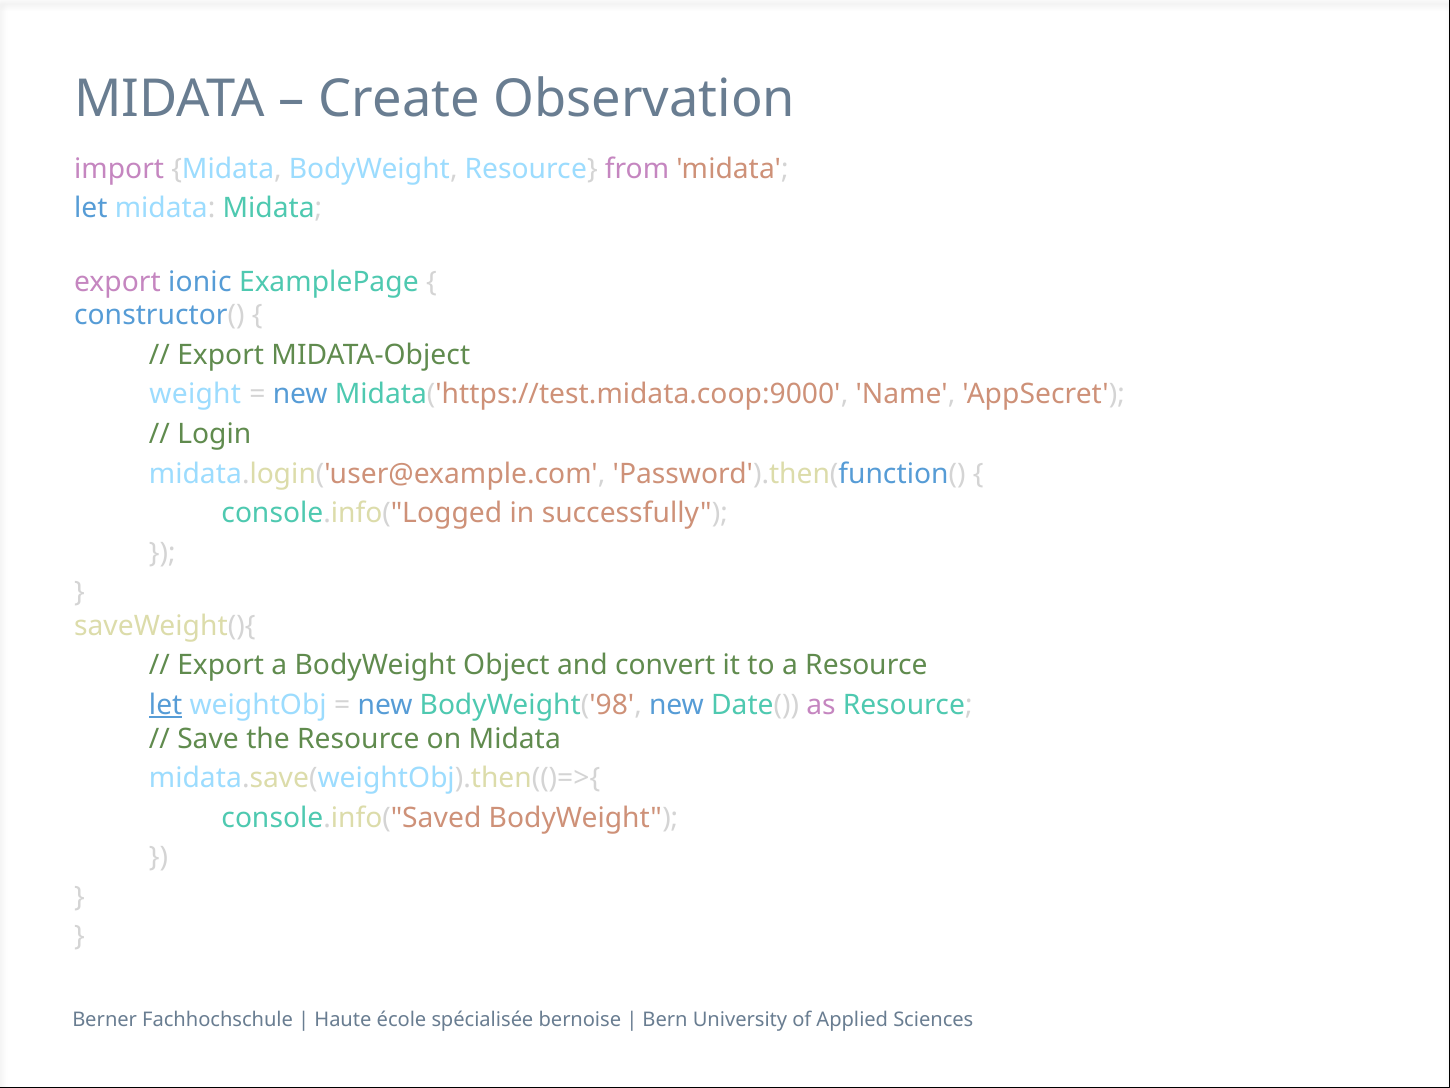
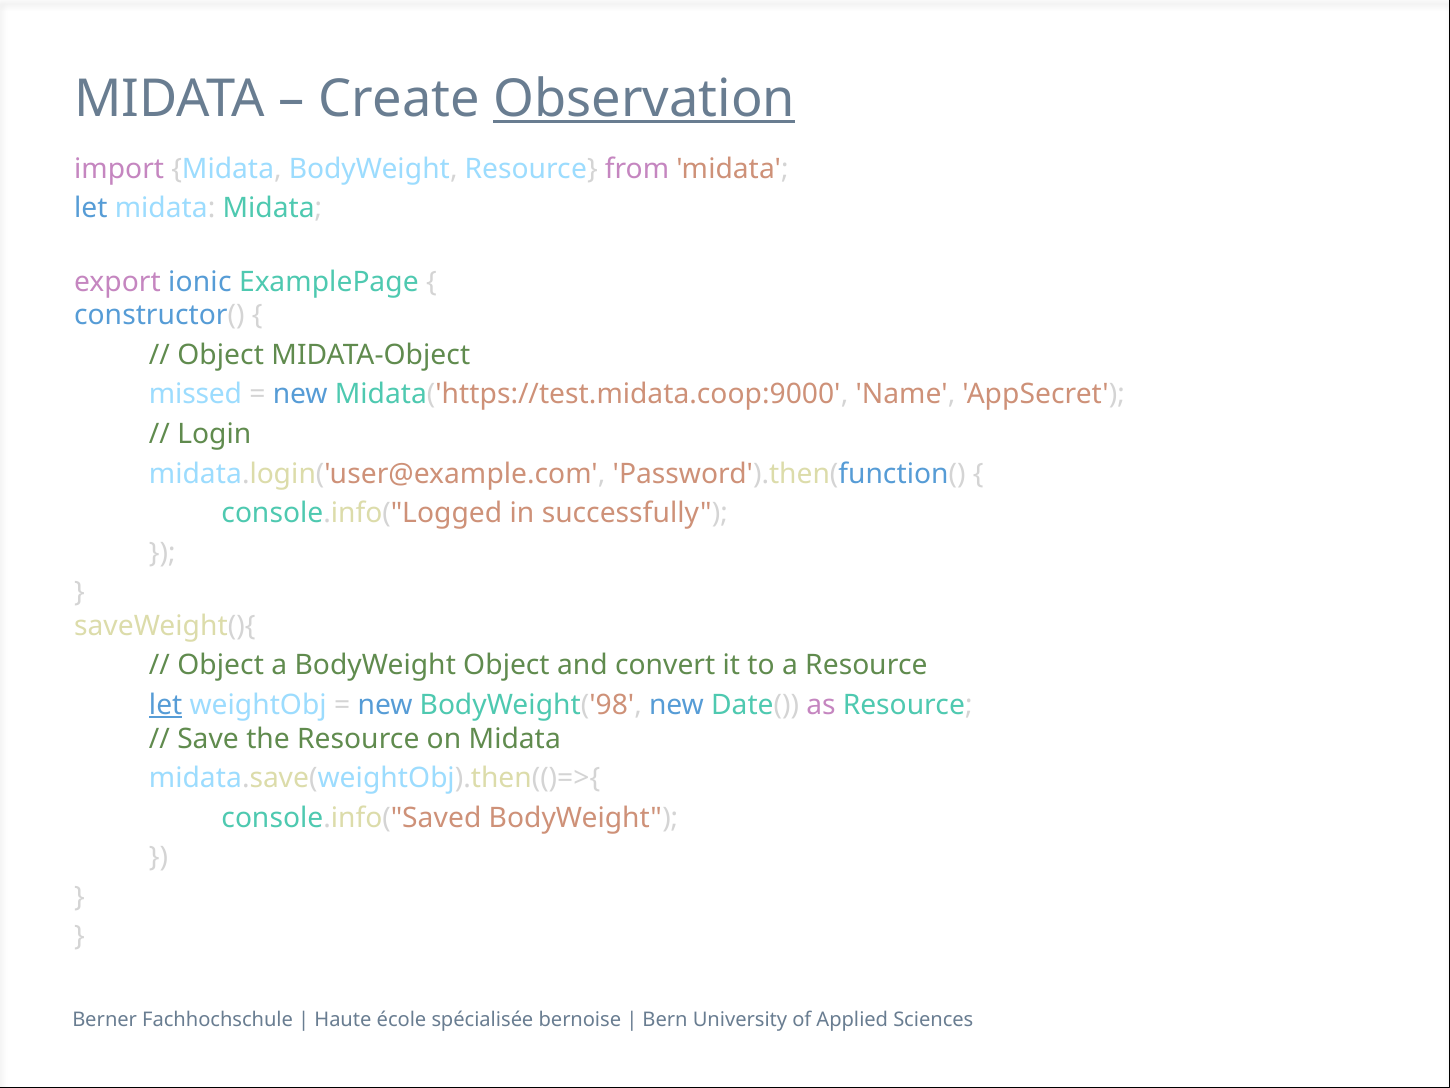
Observation underline: none -> present
Export at (221, 355): Export -> Object
weight: weight -> missed
Export at (221, 665): Export -> Object
